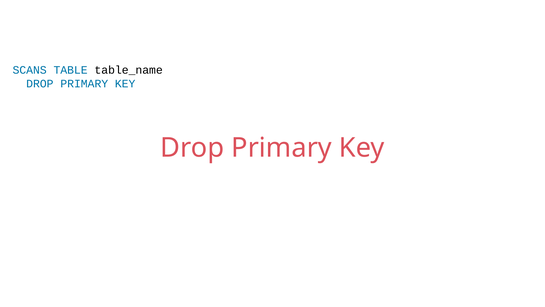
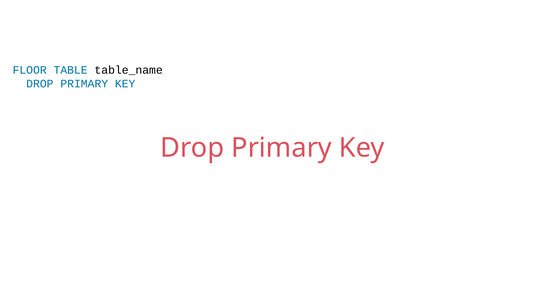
SCANS: SCANS -> FLOOR
